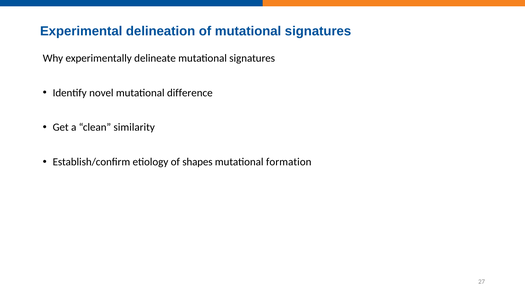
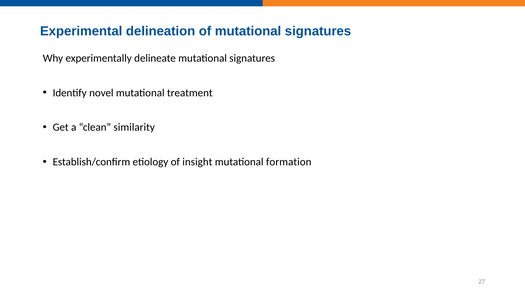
difference: difference -> treatment
shapes: shapes -> insight
